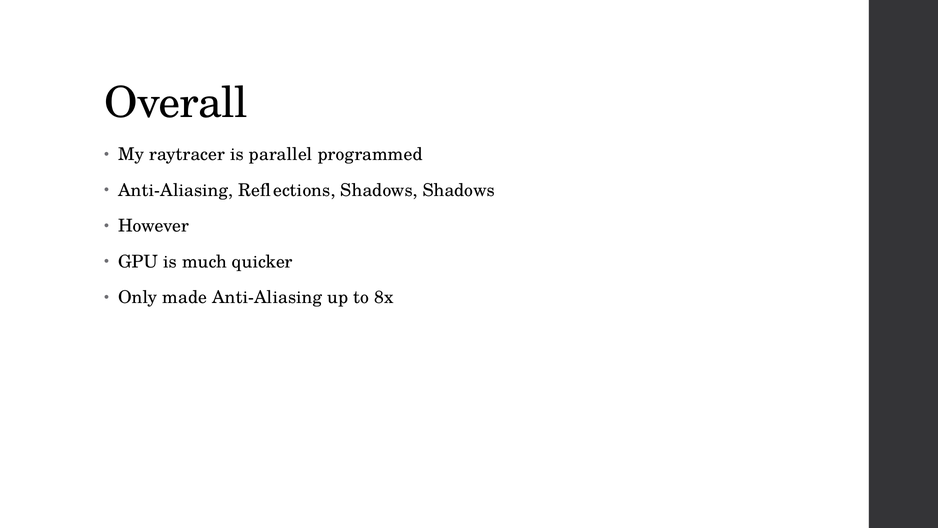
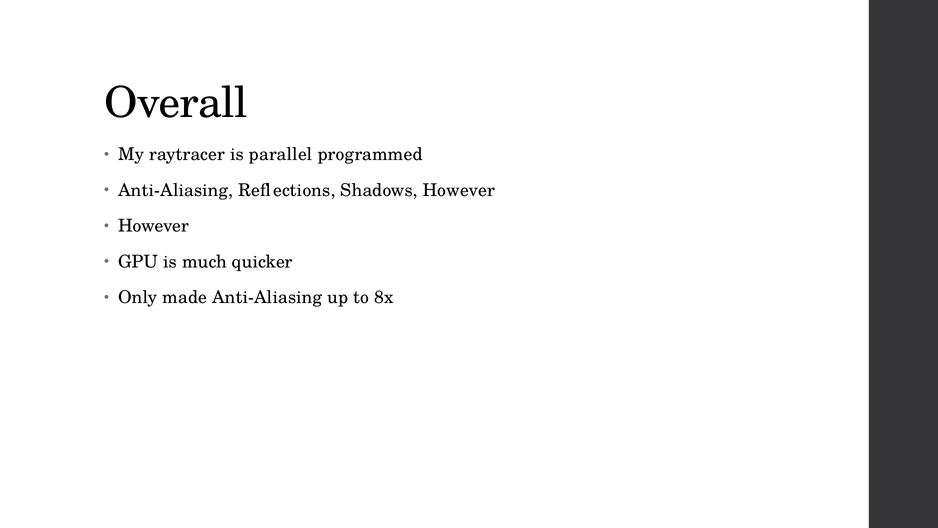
Shadows Shadows: Shadows -> However
